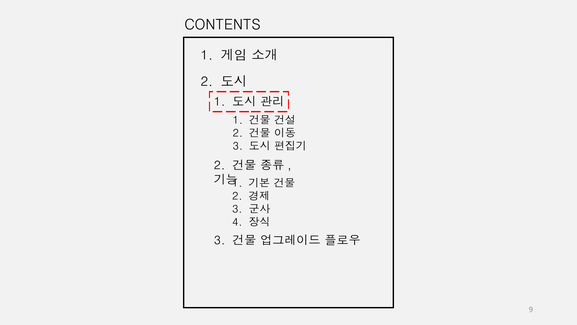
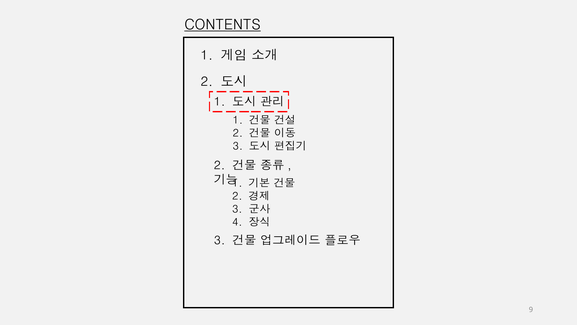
CONTENTS underline: none -> present
